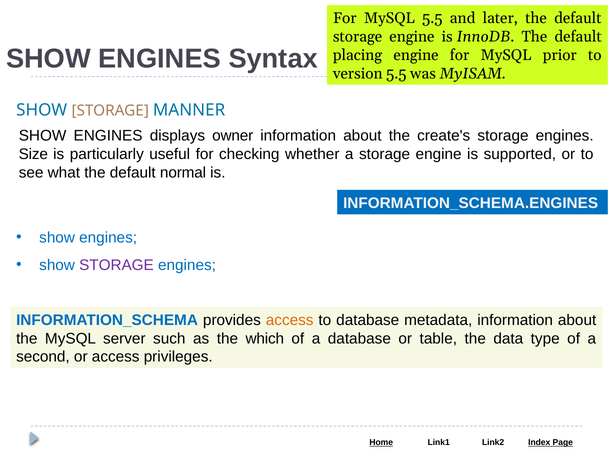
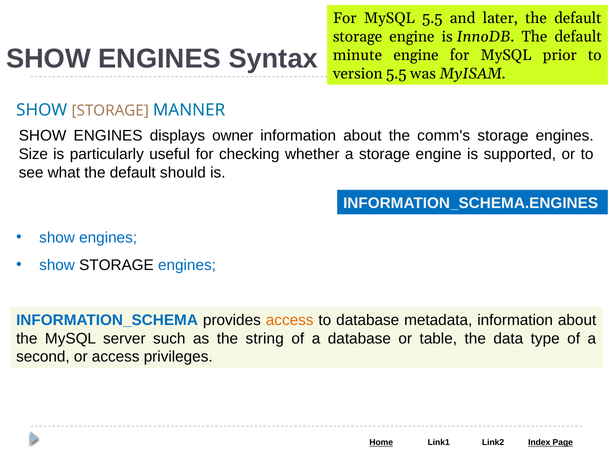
placing: placing -> minute
create's: create's -> comm's
normal: normal -> should
STORAGE at (116, 265) colour: purple -> black
which: which -> string
